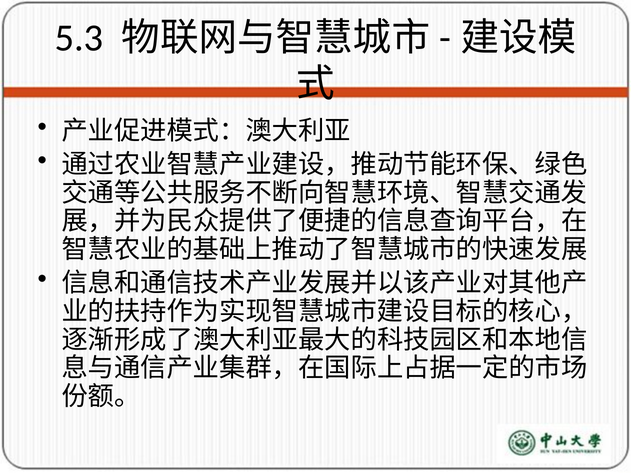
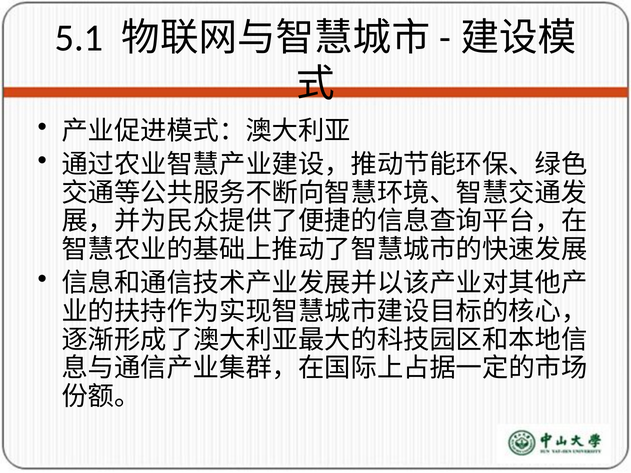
5.3: 5.3 -> 5.1
